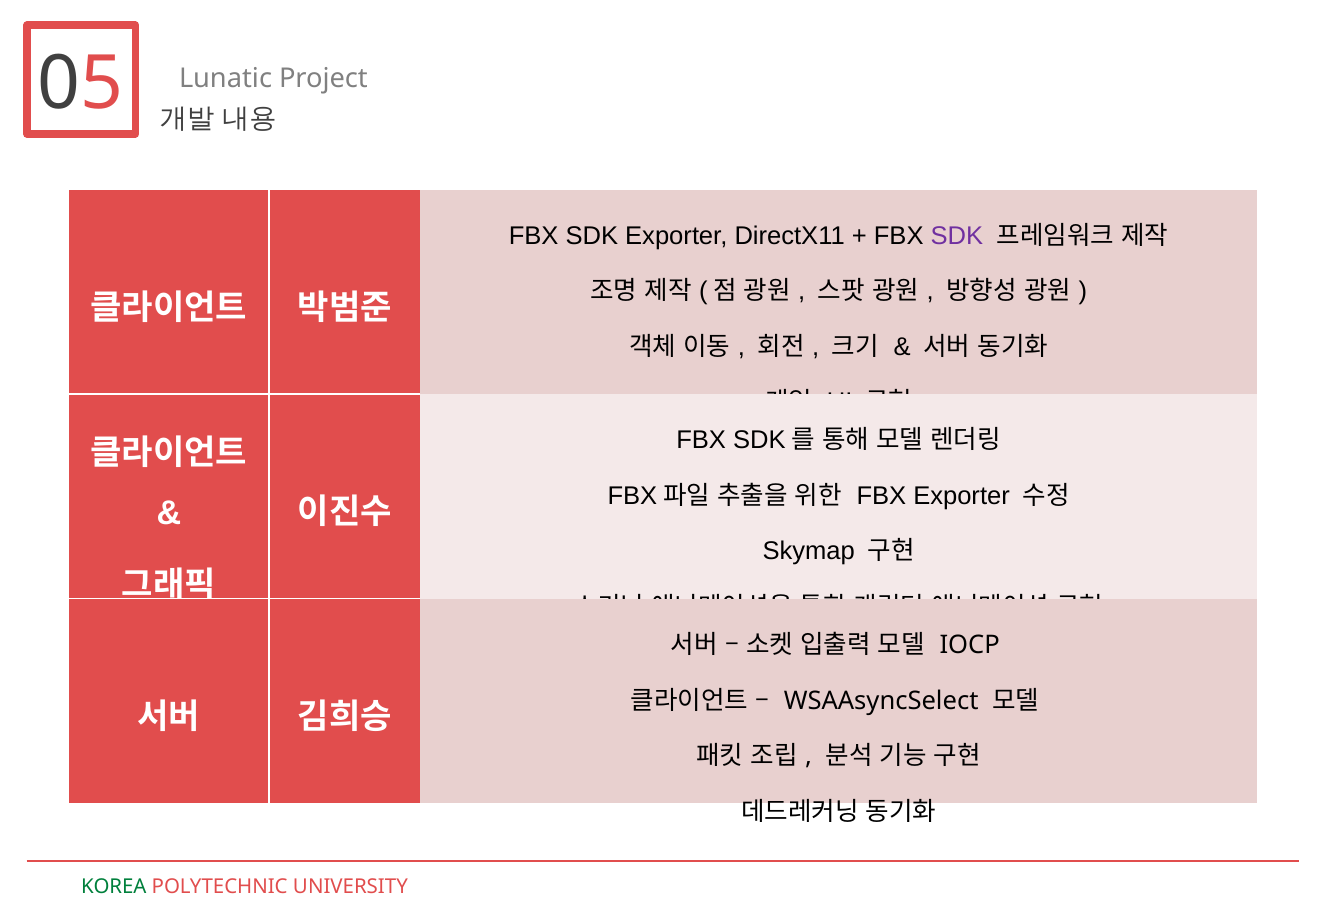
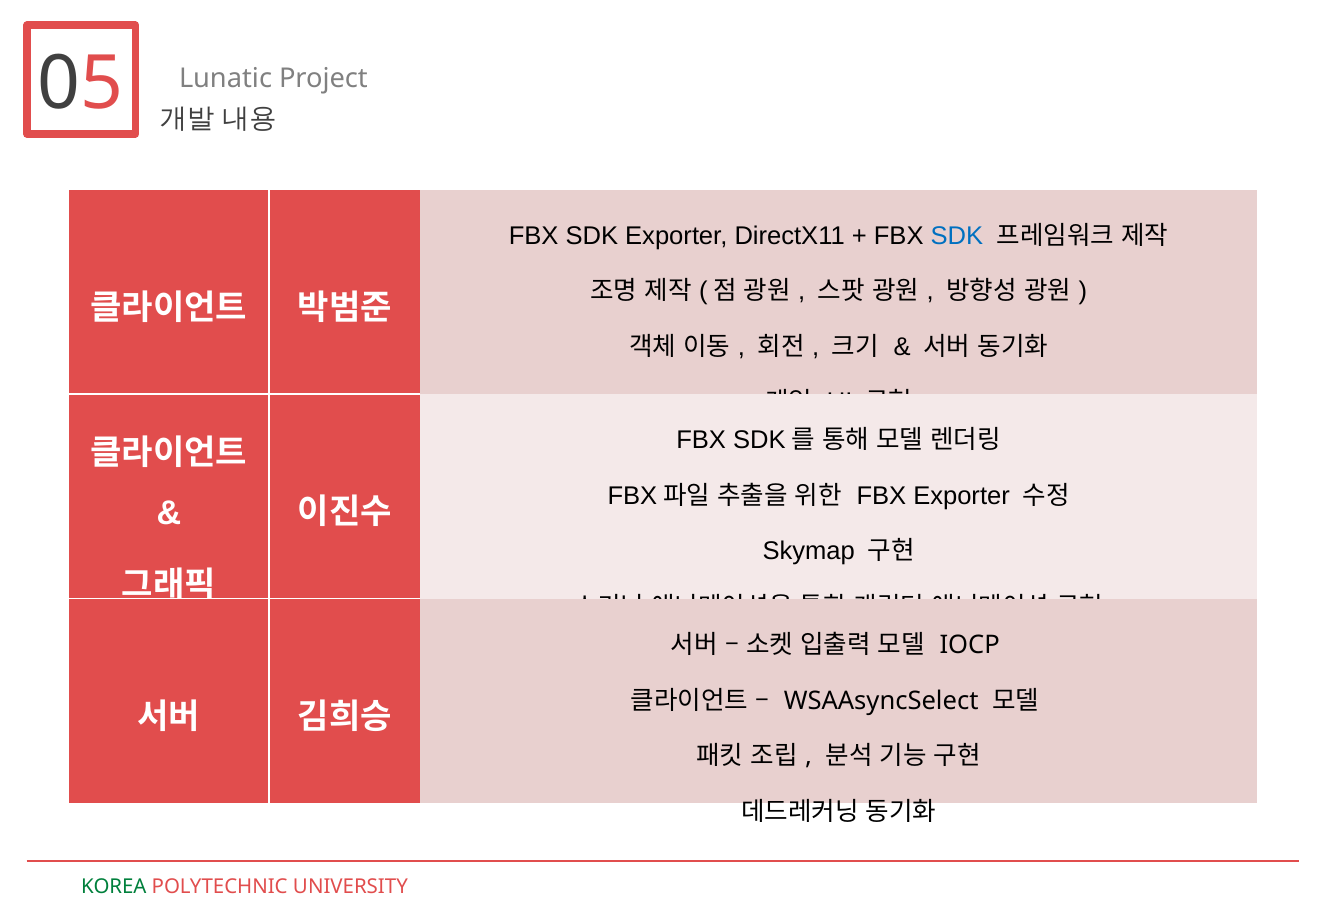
SDK at (957, 236) colour: purple -> blue
